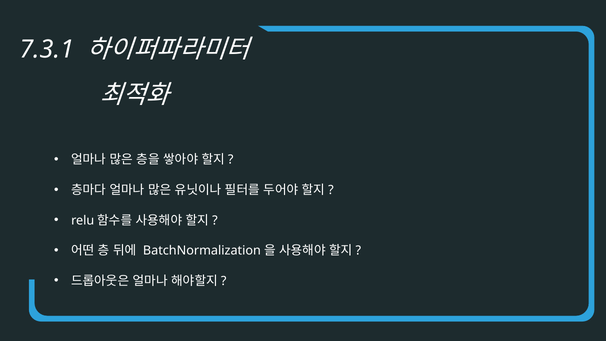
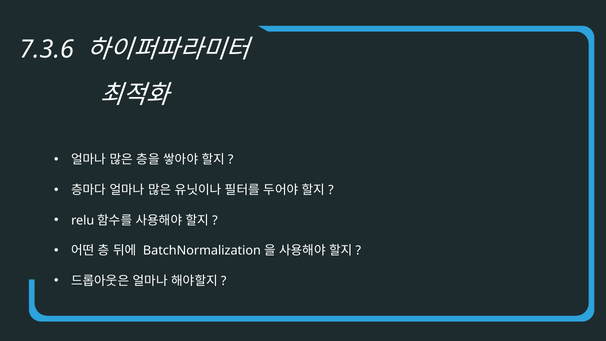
7.3.1: 7.3.1 -> 7.3.6
